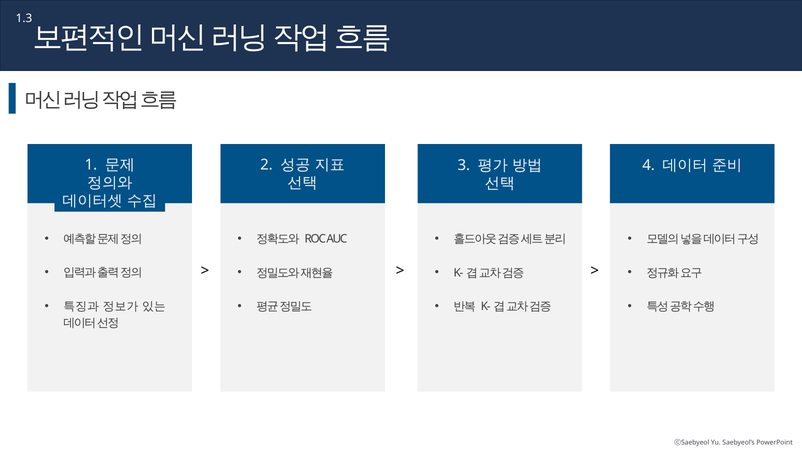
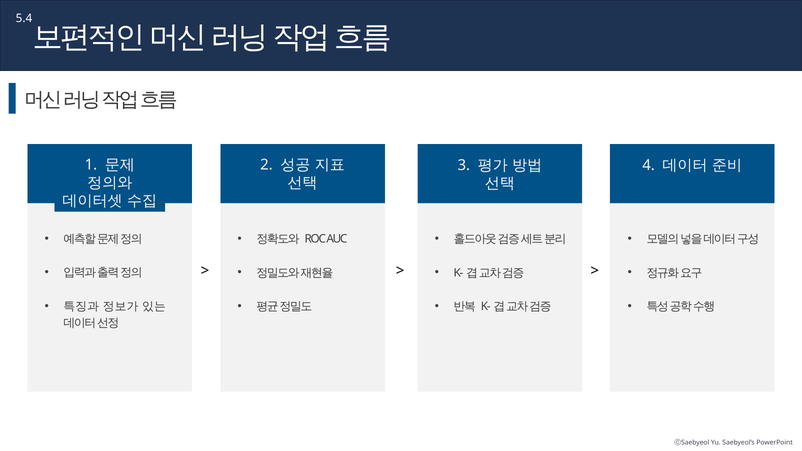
1.3: 1.3 -> 5.4
